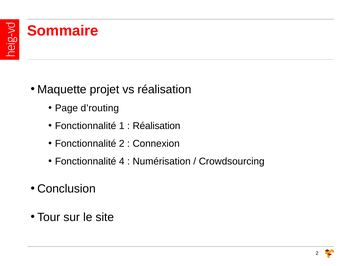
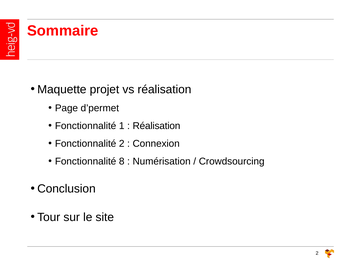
d’routing: d’routing -> d’permet
4: 4 -> 8
